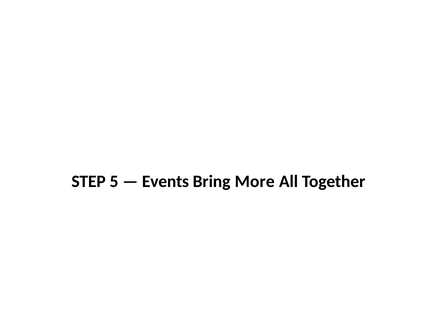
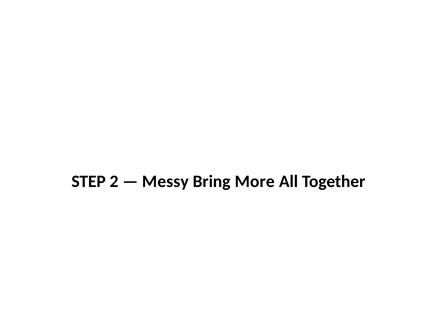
5: 5 -> 2
Events: Events -> Messy
